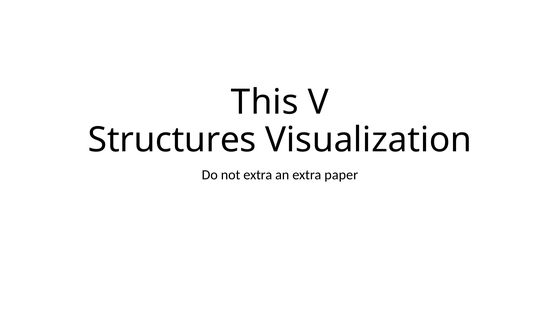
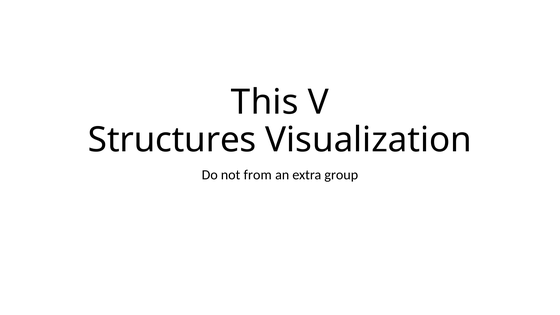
not extra: extra -> from
paper: paper -> group
